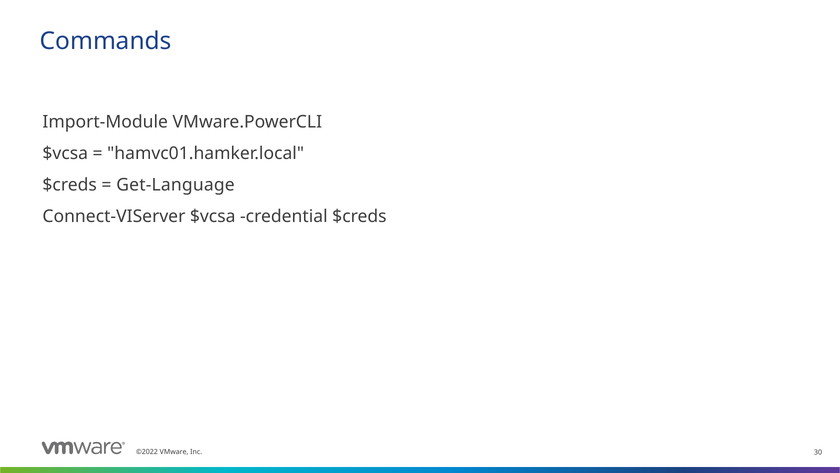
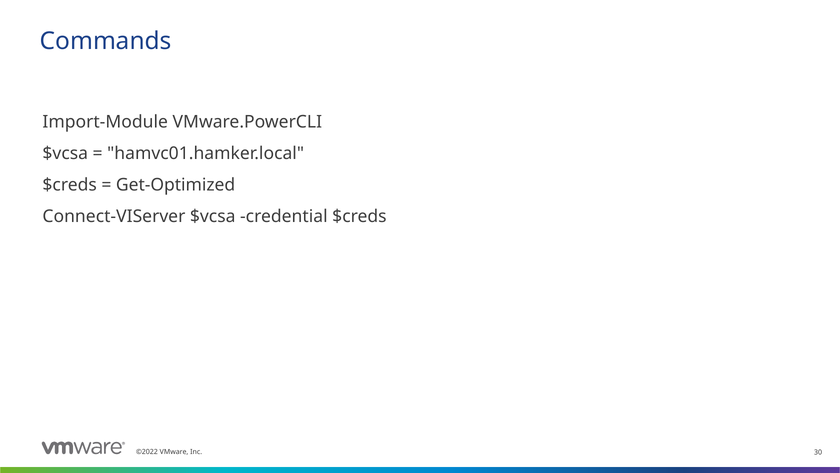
Get-Language: Get-Language -> Get-Optimized
